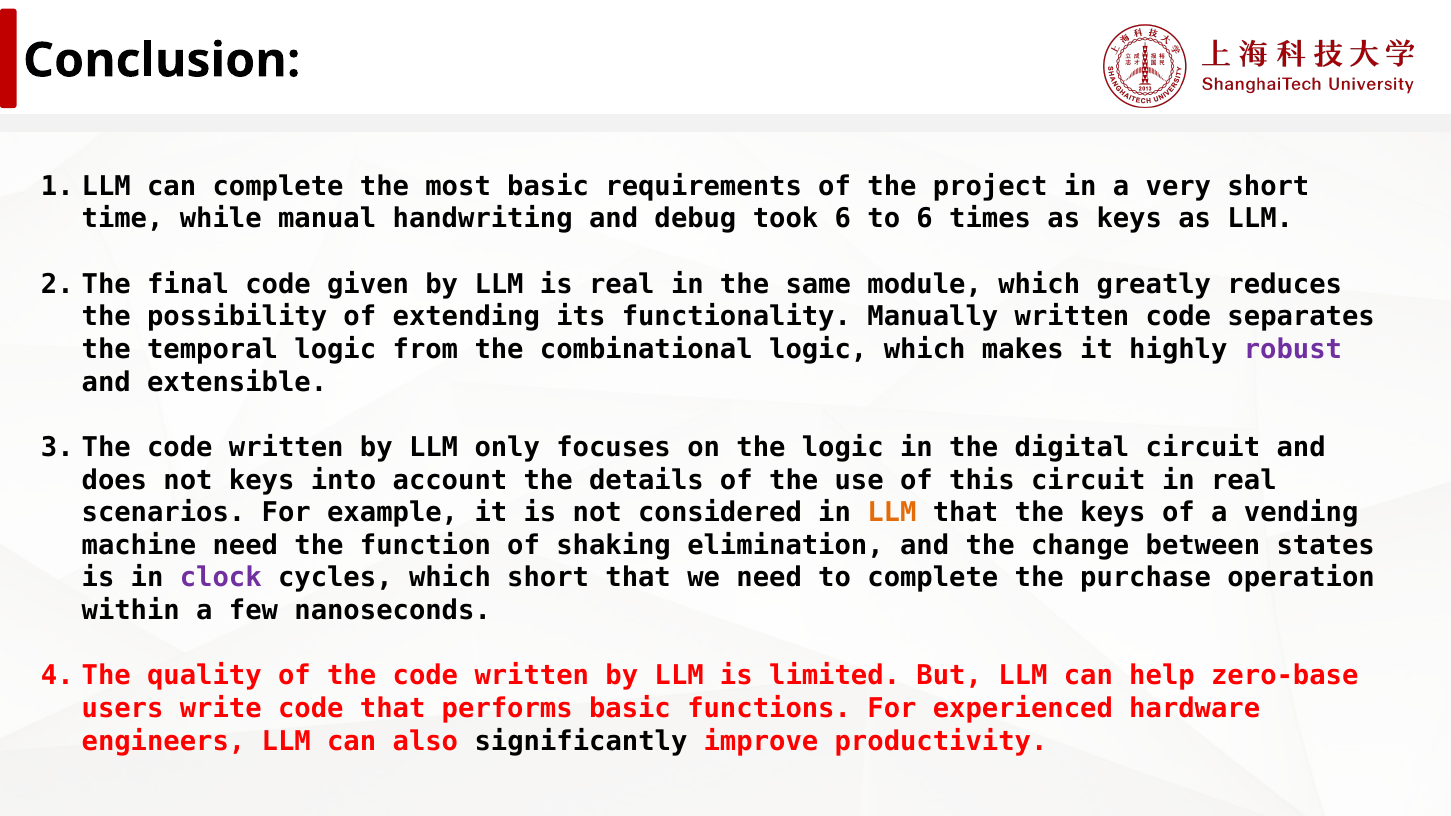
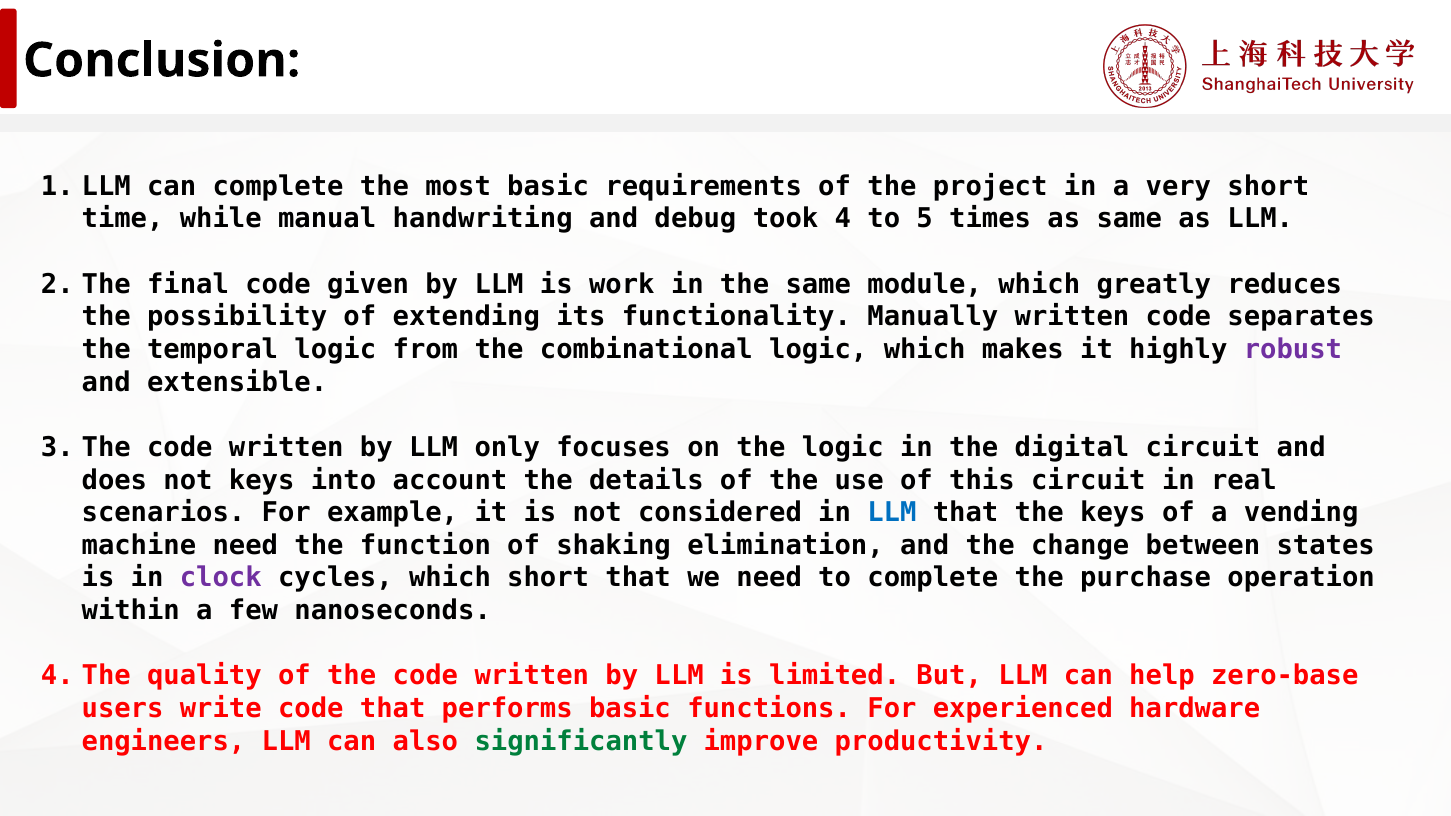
took 6: 6 -> 4
to 6: 6 -> 5
as keys: keys -> same
is real: real -> work
LLM at (892, 513) colour: orange -> blue
significantly colour: black -> green
